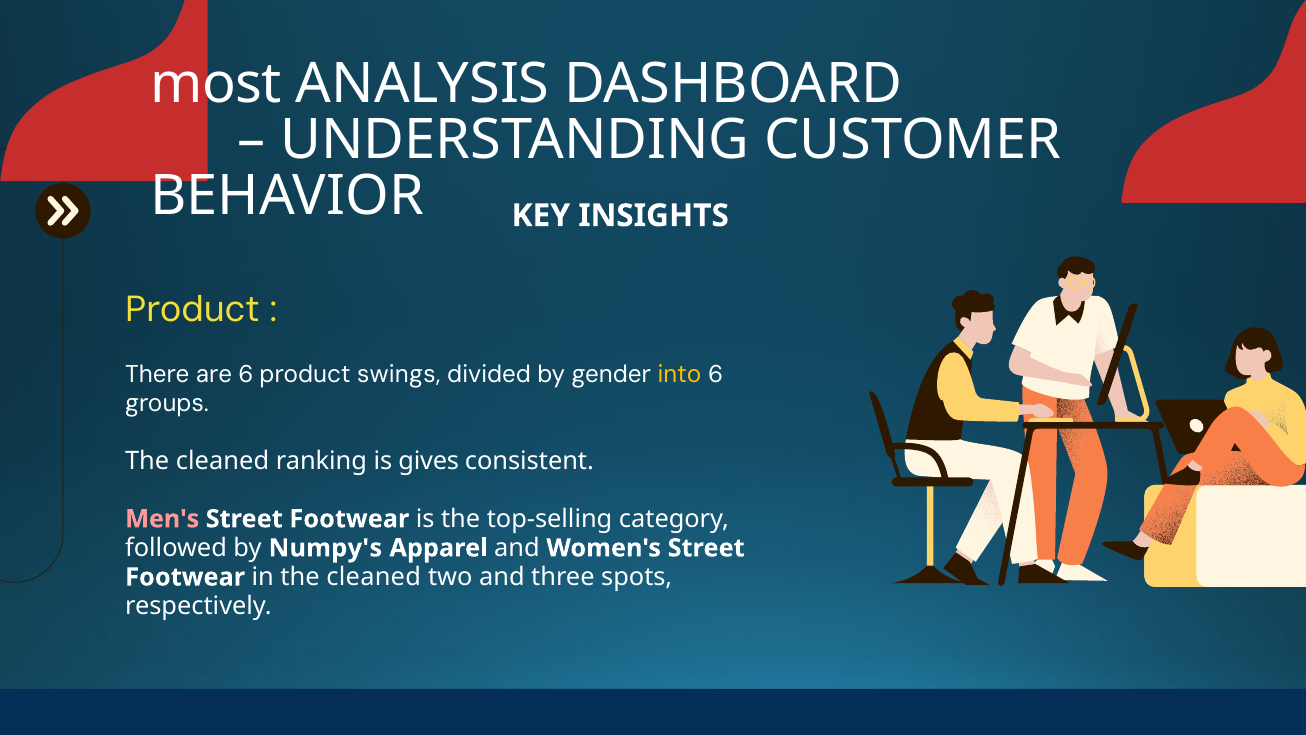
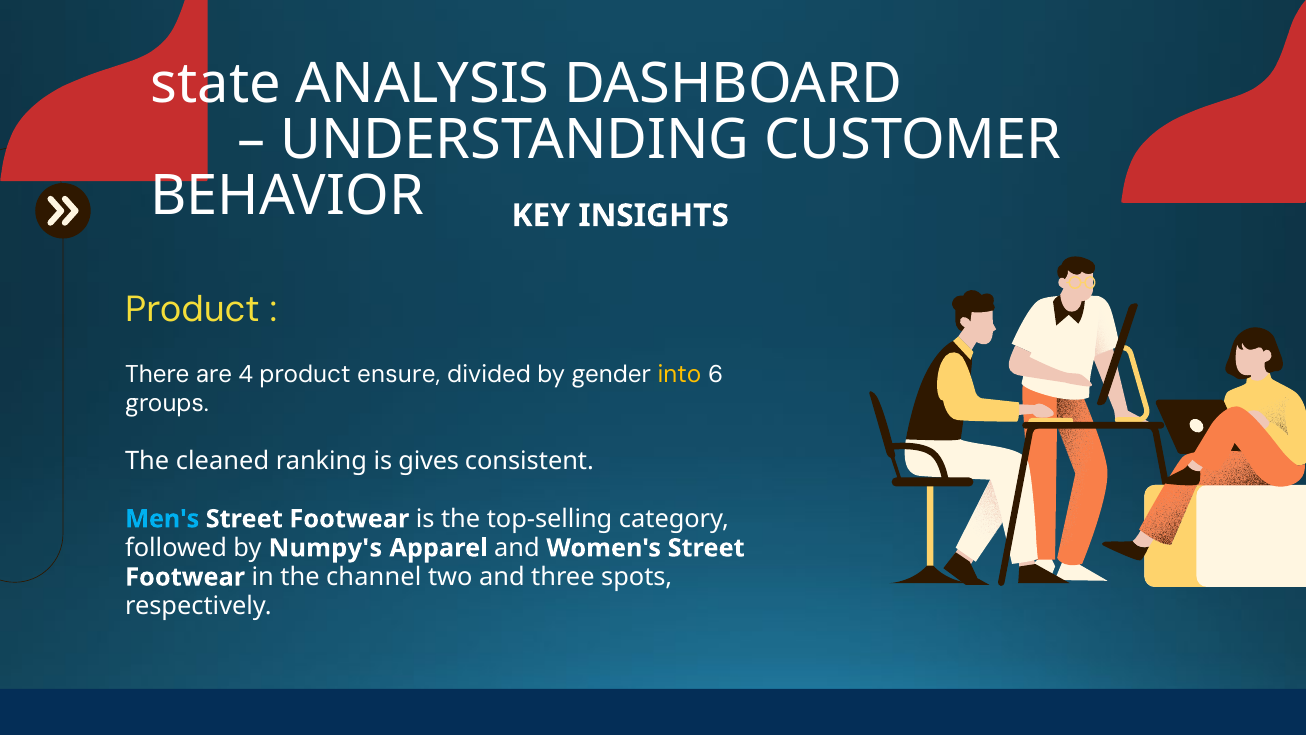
most: most -> state
are 6: 6 -> 4
swings: swings -> ensure
Men's colour: pink -> light blue
in the cleaned: cleaned -> channel
